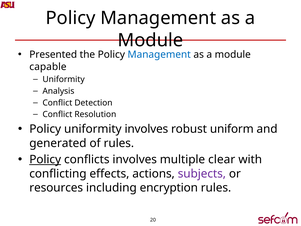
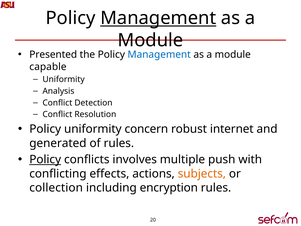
Management at (158, 18) underline: none -> present
uniformity involves: involves -> concern
uniform: uniform -> internet
clear: clear -> push
subjects colour: purple -> orange
resources: resources -> collection
